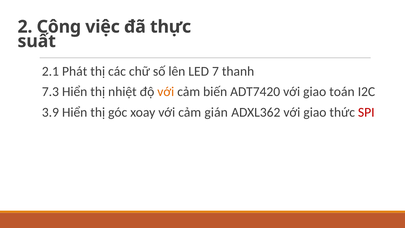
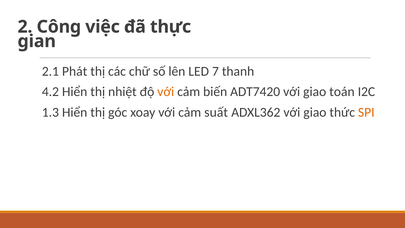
suất: suất -> gian
7.3: 7.3 -> 4.2
3.9: 3.9 -> 1.3
gián: gián -> suất
SPI colour: red -> orange
